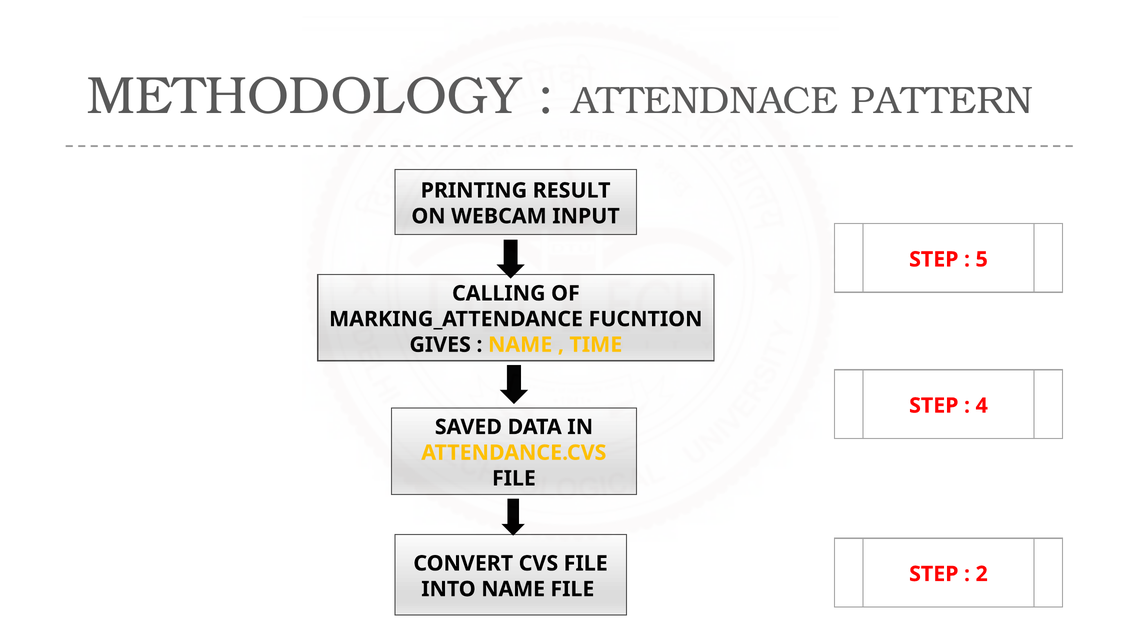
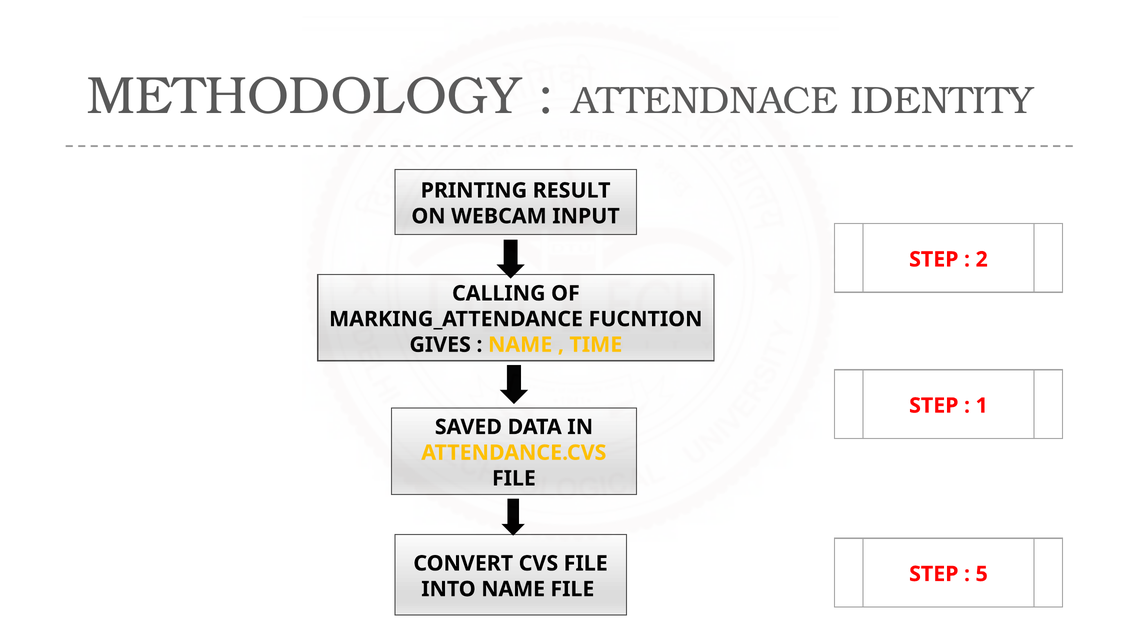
PATTERN: PATTERN -> IDENTITY
5: 5 -> 2
4: 4 -> 1
2: 2 -> 5
